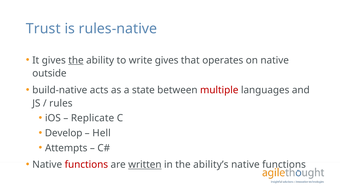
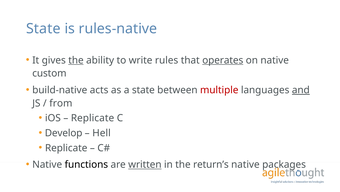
Trust at (43, 29): Trust -> State
write gives: gives -> rules
operates underline: none -> present
outside: outside -> custom
and underline: none -> present
rules: rules -> from
Attempts at (66, 147): Attempts -> Replicate
functions at (86, 164) colour: red -> black
ability’s: ability’s -> return’s
functions at (284, 164): functions -> packages
